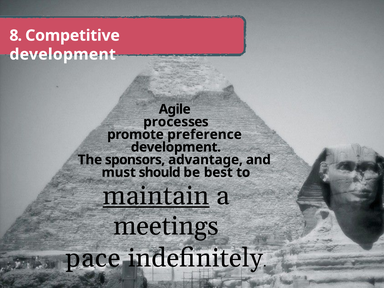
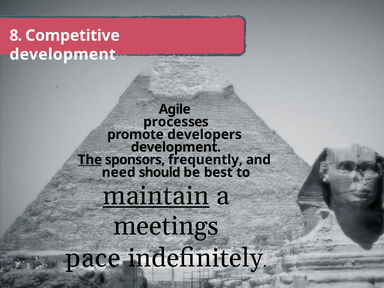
preference: preference -> developers
The underline: none -> present
advantage: advantage -> frequently
must: must -> need
